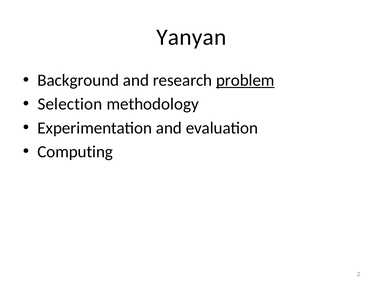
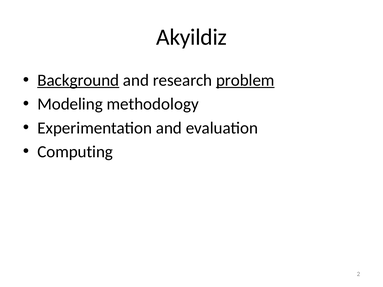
Yanyan: Yanyan -> Akyildiz
Background underline: none -> present
Selection: Selection -> Modeling
